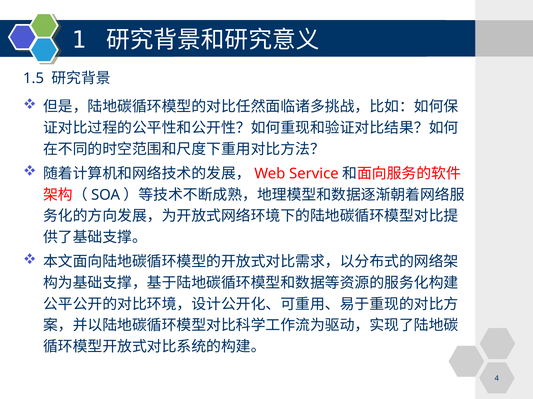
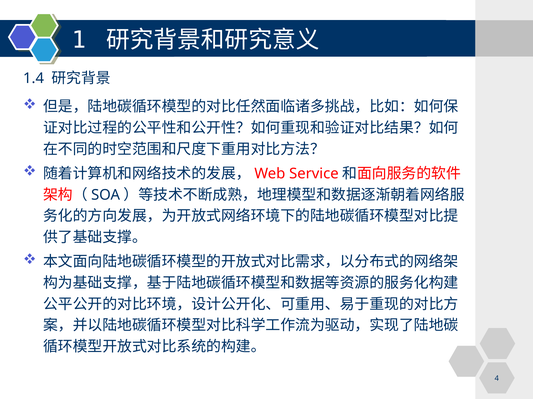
1.5: 1.5 -> 1.4
